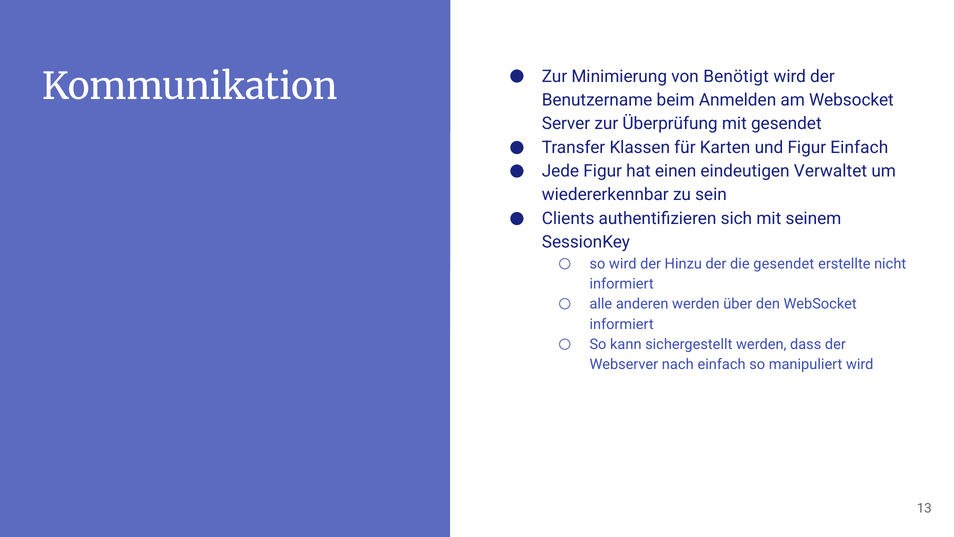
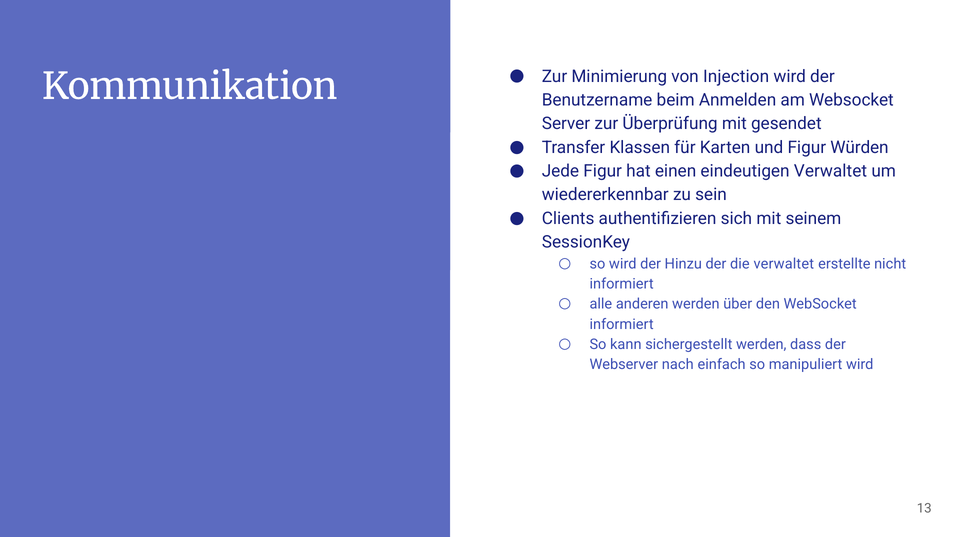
Benötigt: Benötigt -> Injection
Figur Einfach: Einfach -> Würden
die gesendet: gesendet -> verwaltet
